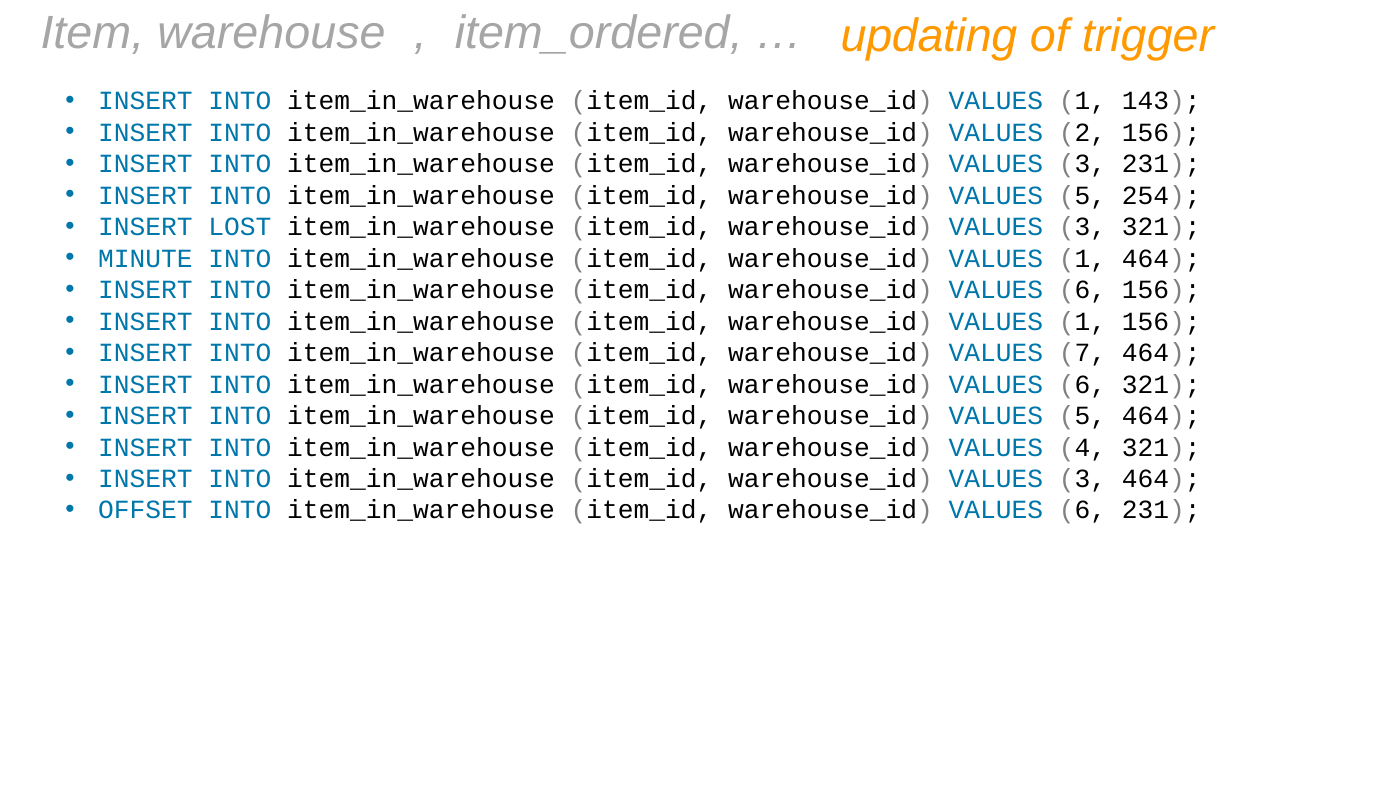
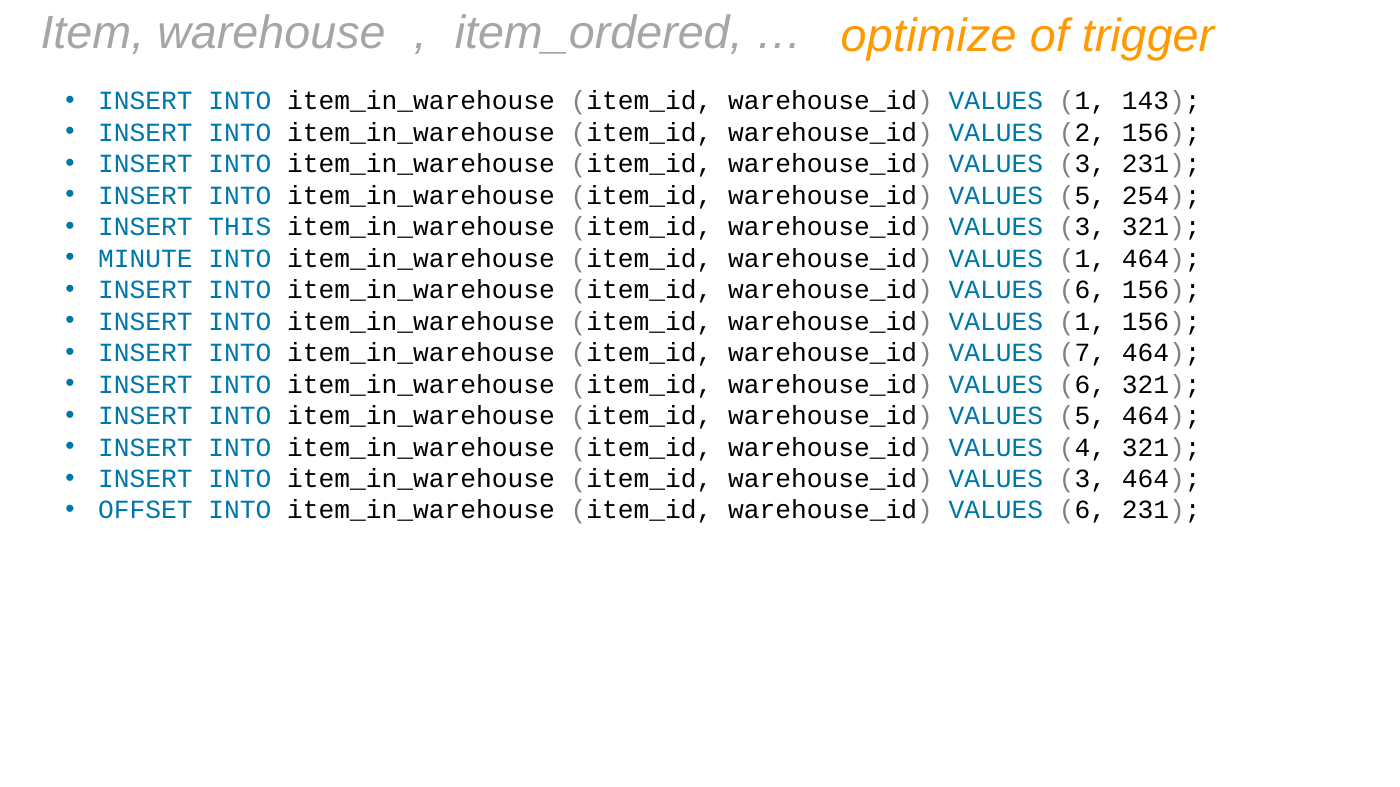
updating: updating -> optimize
LOST: LOST -> THIS
